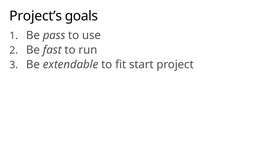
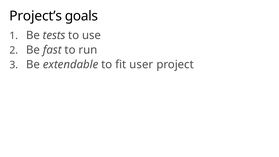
pass: pass -> tests
start: start -> user
